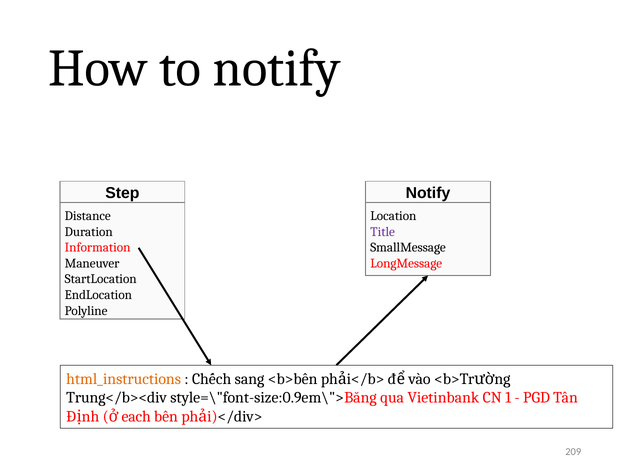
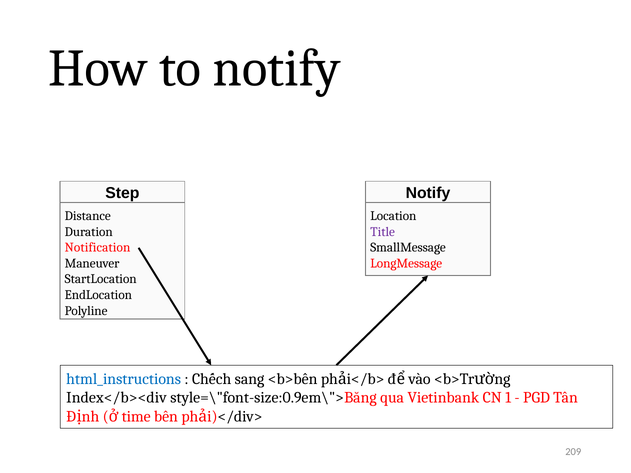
Information: Information -> Notification
html_instructions colour: orange -> blue
Trung</b><div: Trung</b><div -> Index</b><div
each: each -> time
